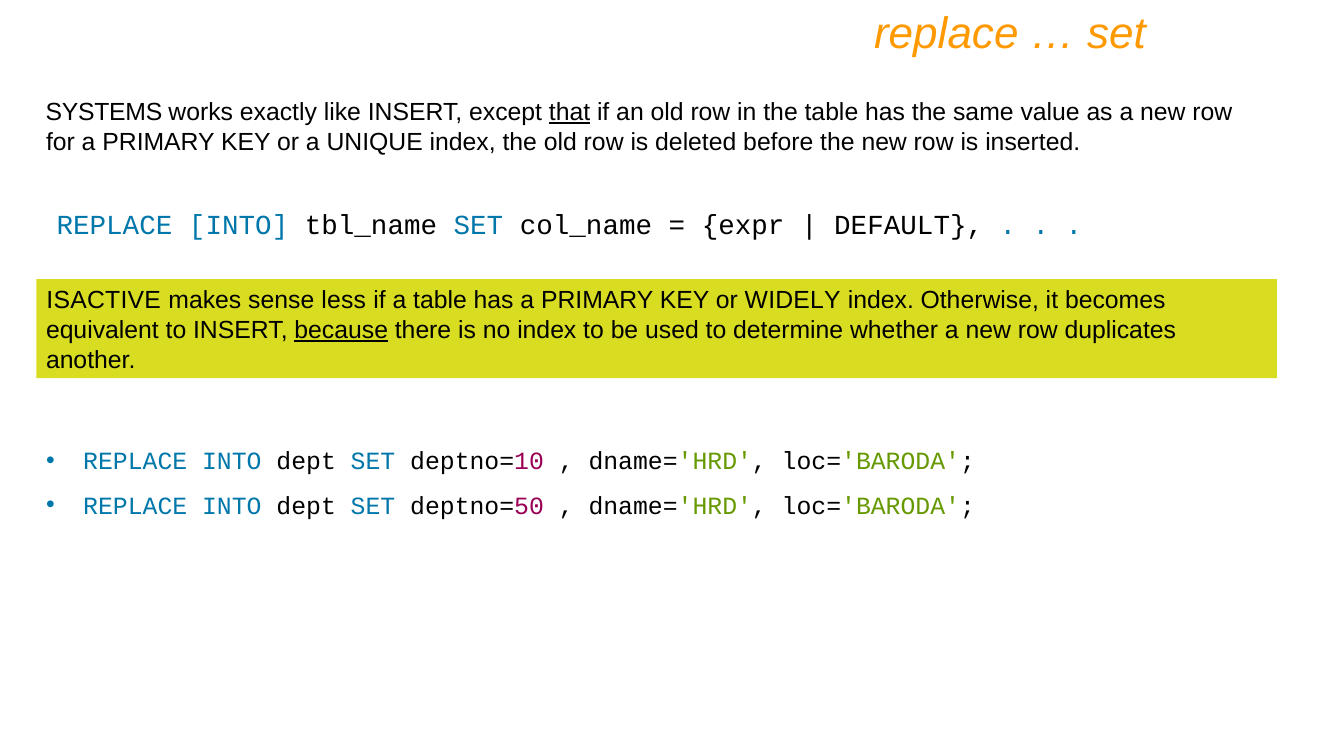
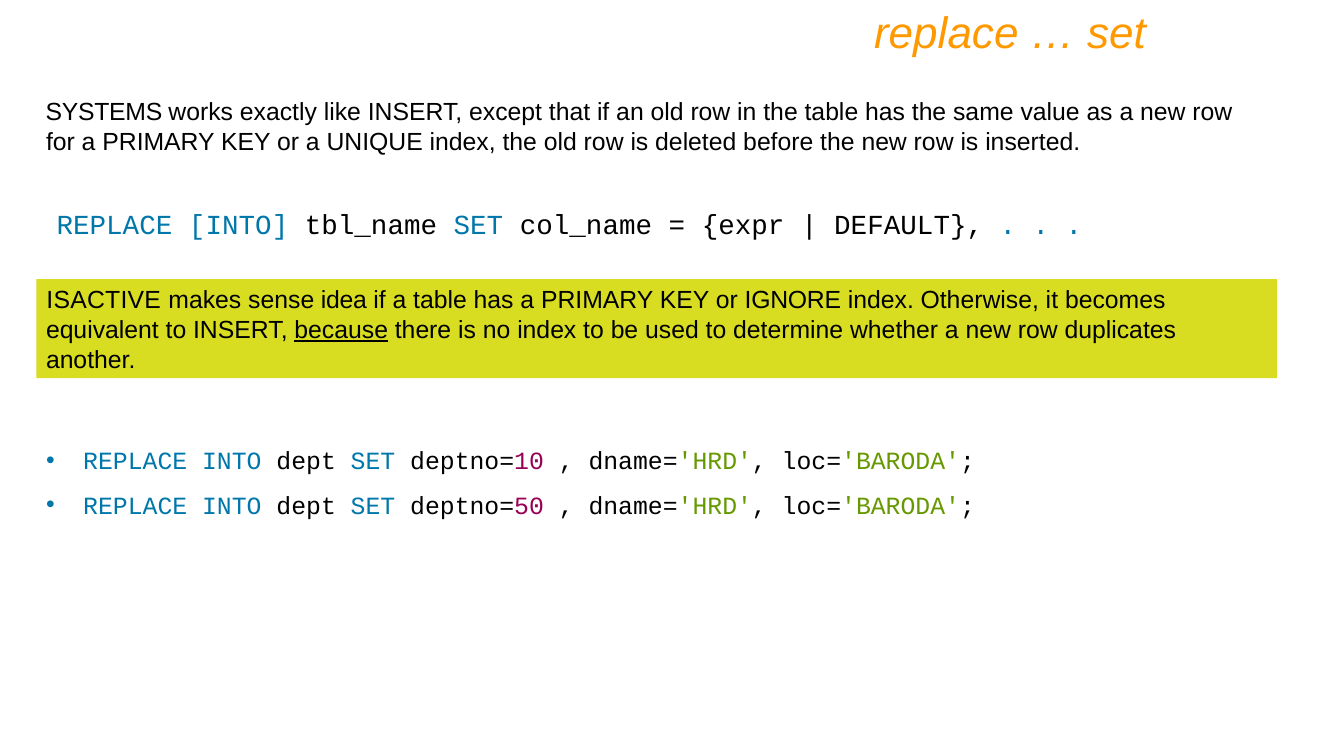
that underline: present -> none
less: less -> idea
WIDELY: WIDELY -> IGNORE
